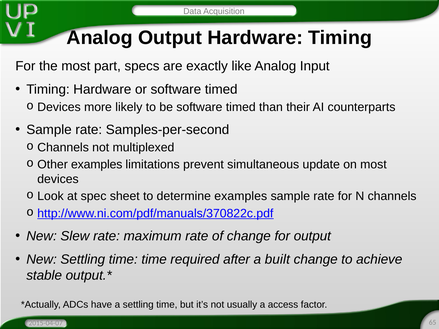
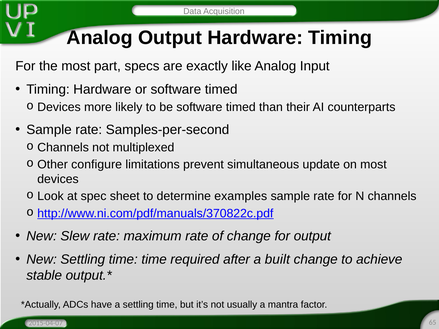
Other examples: examples -> configure
access: access -> mantra
